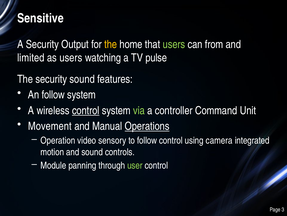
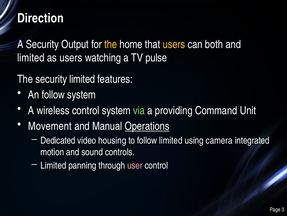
Sensitive: Sensitive -> Direction
users at (174, 44) colour: light green -> yellow
from: from -> both
security sound: sound -> limited
control at (86, 110) underline: present -> none
controller: controller -> providing
Operation: Operation -> Dedicated
sensory: sensory -> housing
follow control: control -> limited
Module at (53, 165): Module -> Limited
user colour: light green -> pink
